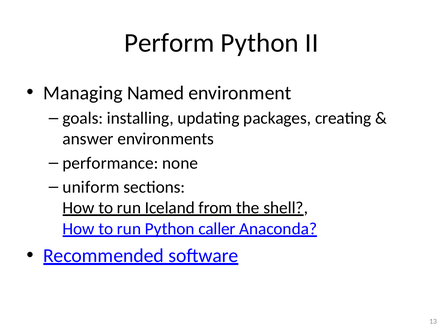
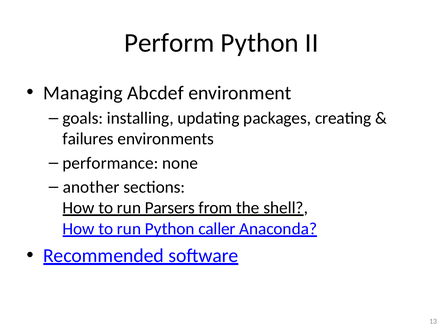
Named: Named -> Abcdef
answer: answer -> failures
uniform: uniform -> another
Iceland: Iceland -> Parsers
